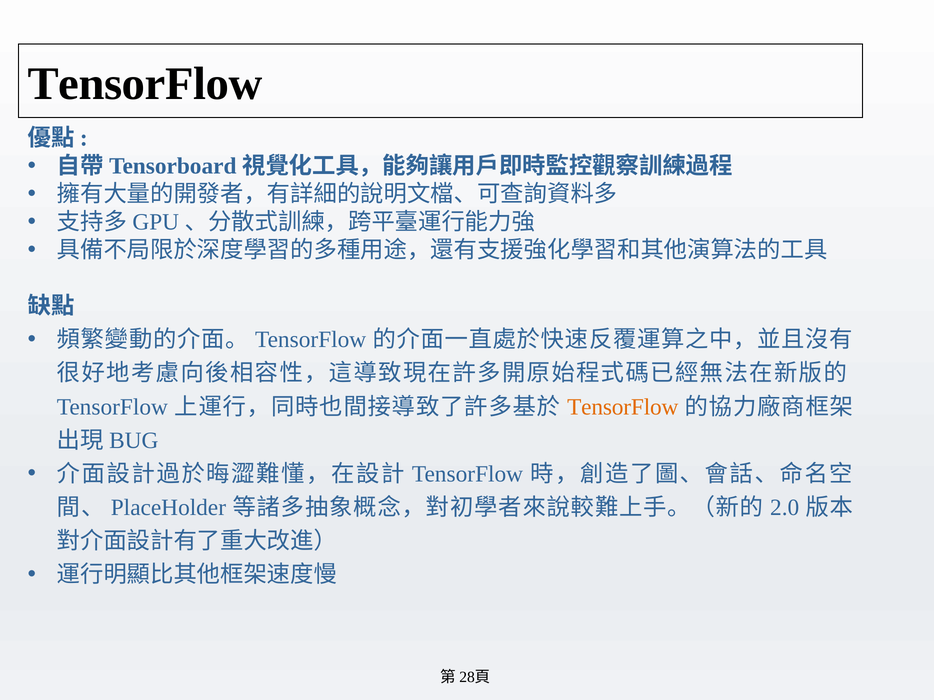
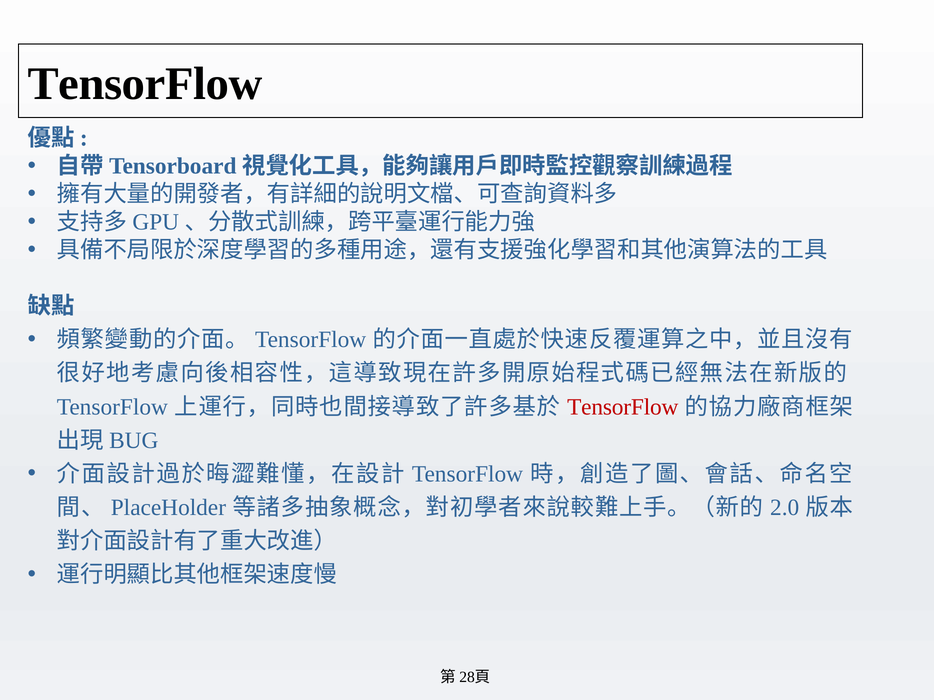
TensorFlow at (623, 407) colour: orange -> red
